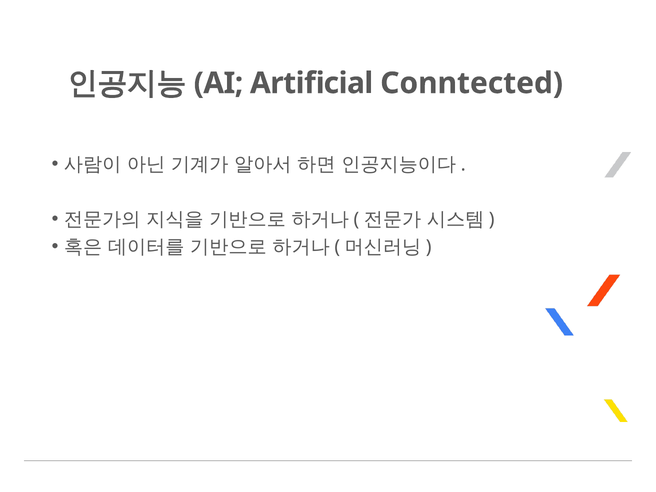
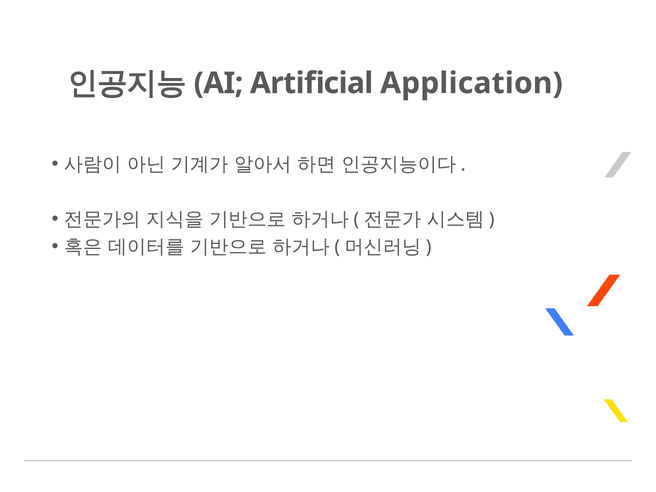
Conntected: Conntected -> Application
